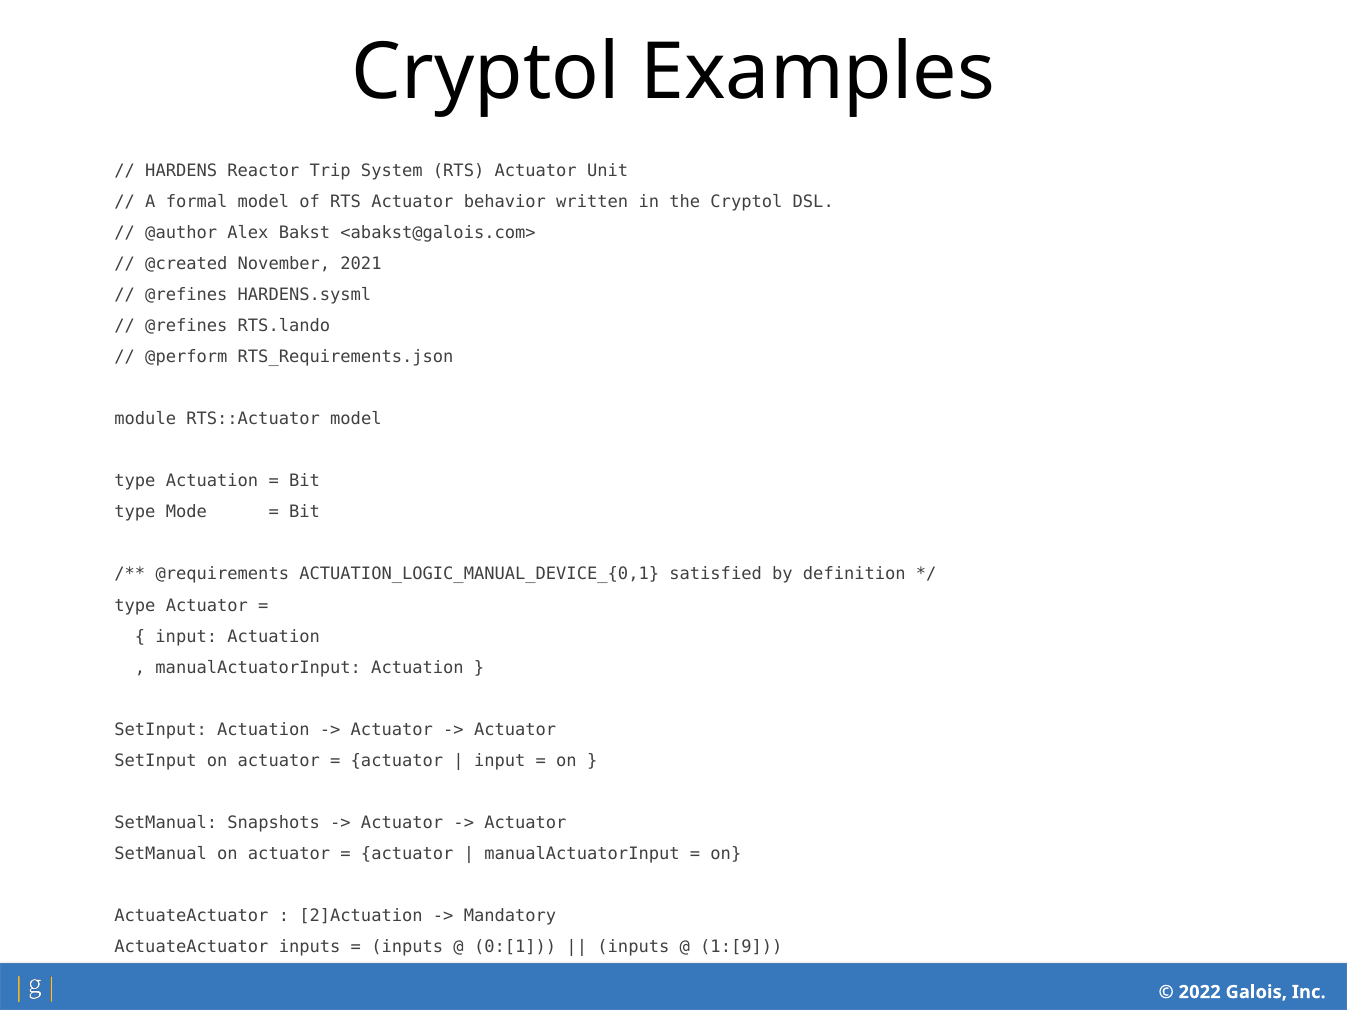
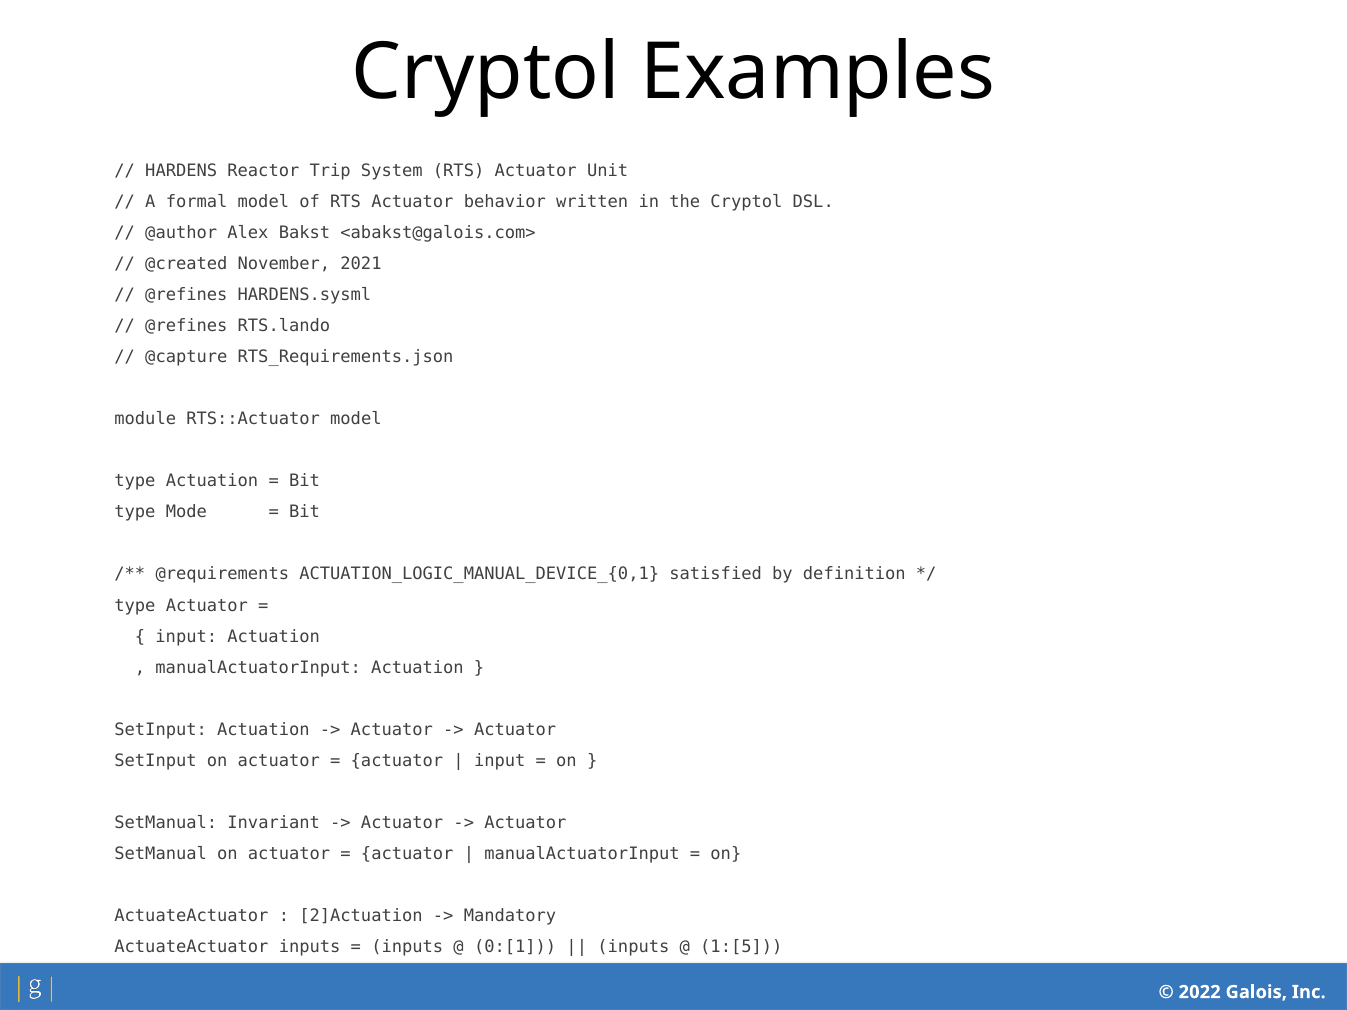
@perform: @perform -> @capture
Snapshots: Snapshots -> Invariant
1:[9: 1:[9 -> 1:[5
